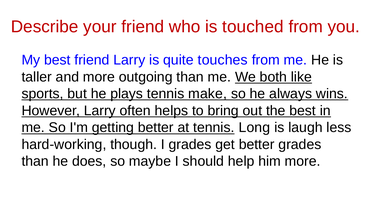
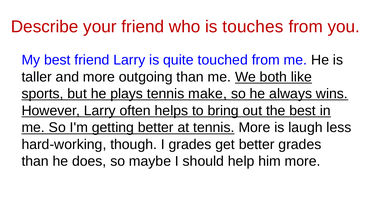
touched: touched -> touches
touches: touches -> touched
tennis Long: Long -> More
